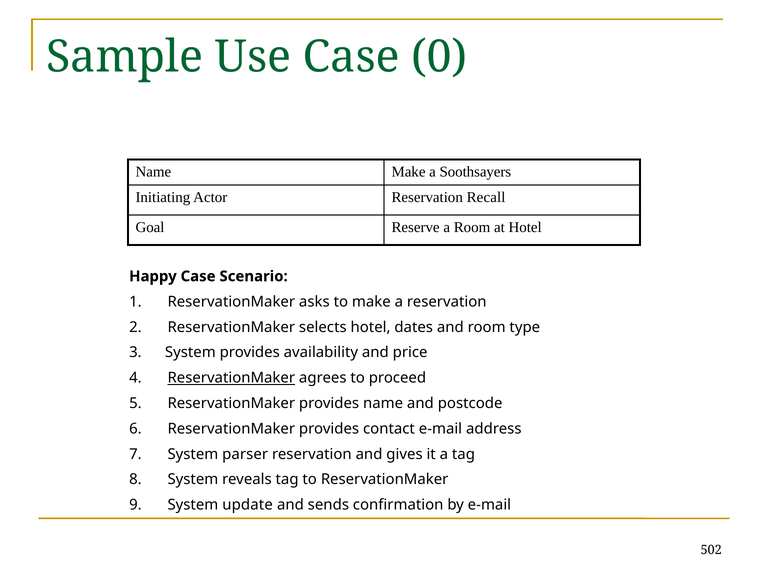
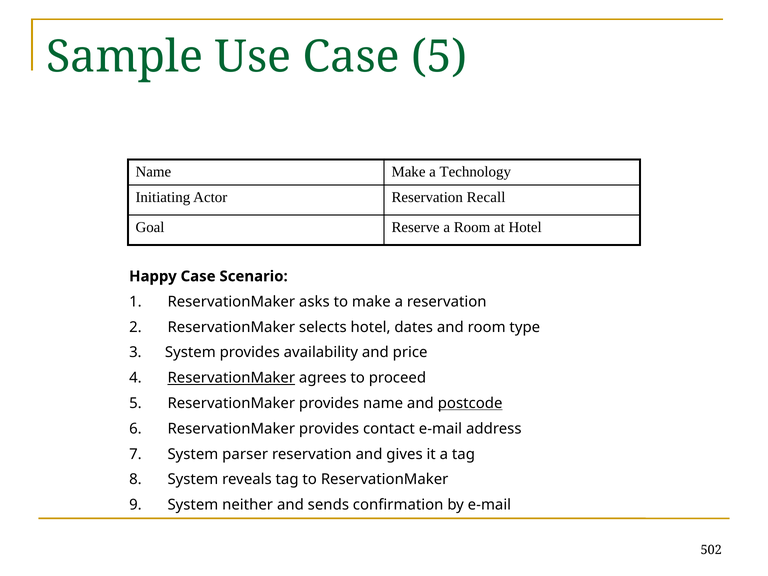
Case 0: 0 -> 5
Soothsayers: Soothsayers -> Technology
postcode underline: none -> present
update: update -> neither
